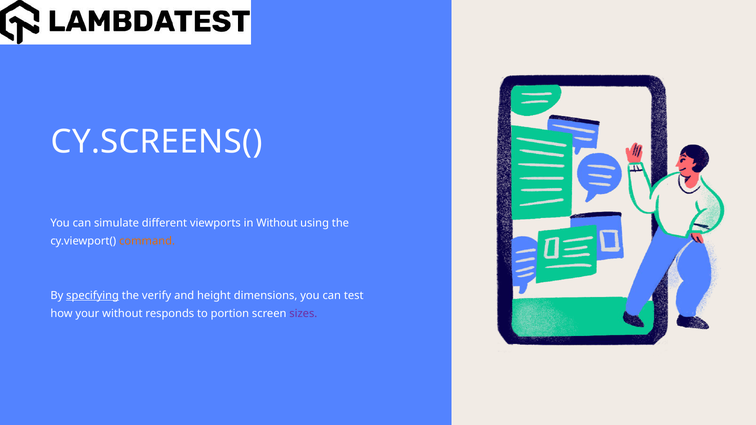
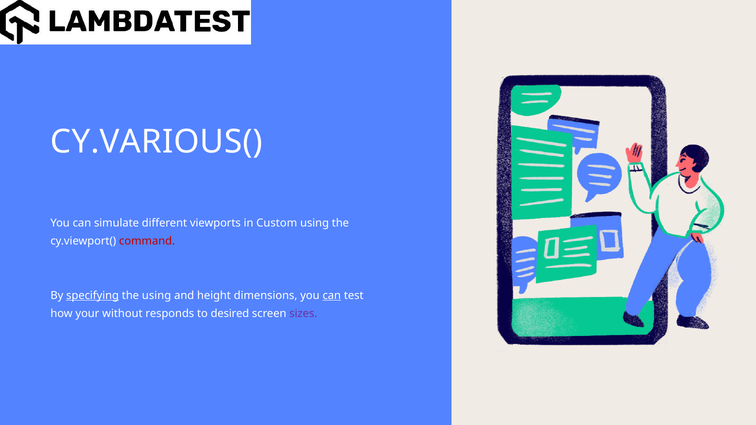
CY.SCREENS(: CY.SCREENS( -> CY.VARIOUS(
in Without: Without -> Custom
command colour: orange -> red
the verify: verify -> using
can at (332, 296) underline: none -> present
portion: portion -> desired
